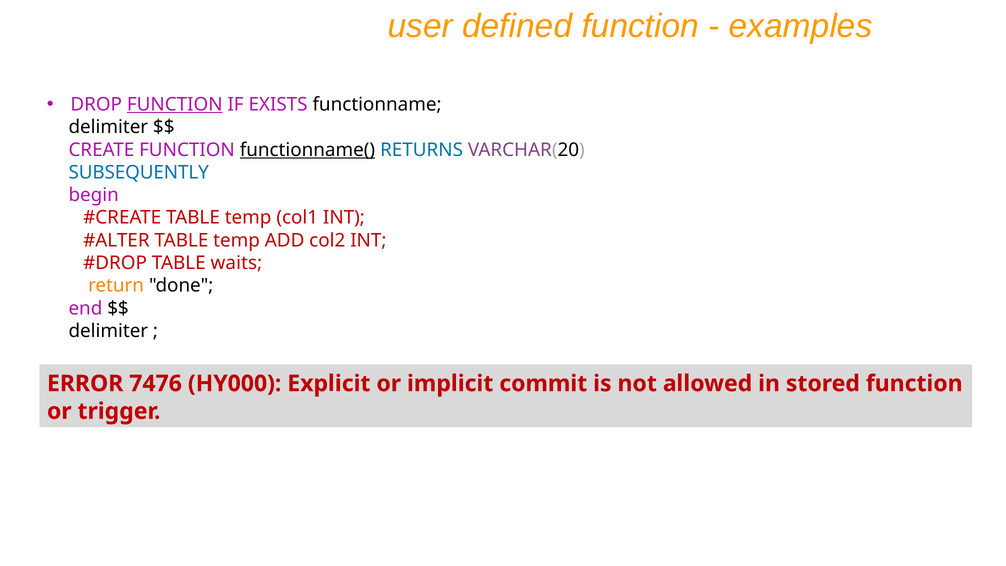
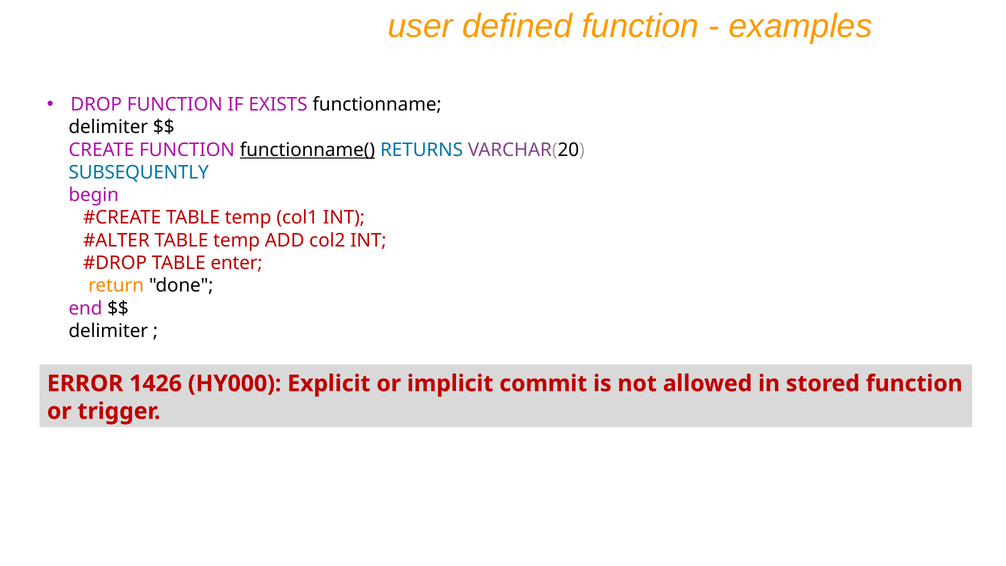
FUNCTION at (175, 105) underline: present -> none
waits: waits -> enter
7476: 7476 -> 1426
